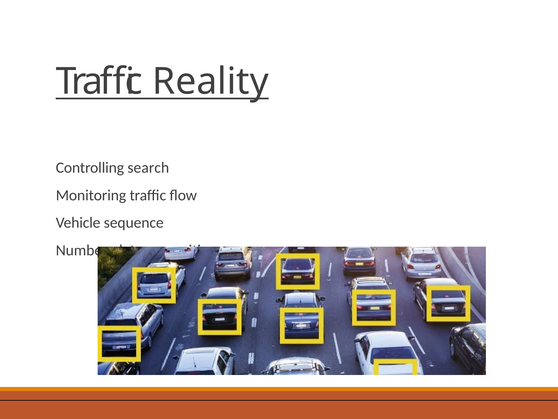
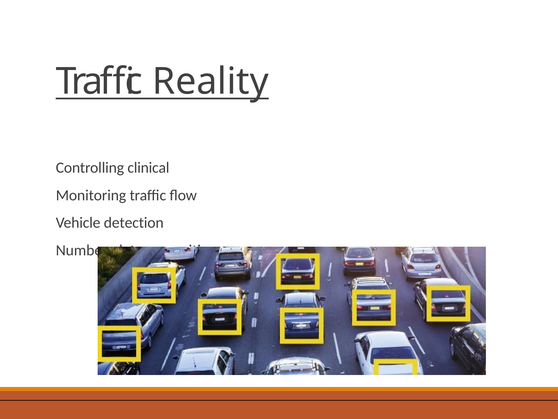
search: search -> clinical
sequence: sequence -> detection
